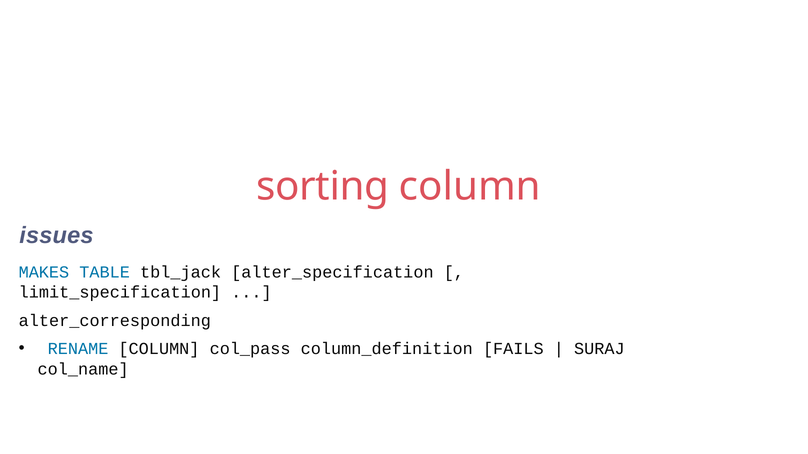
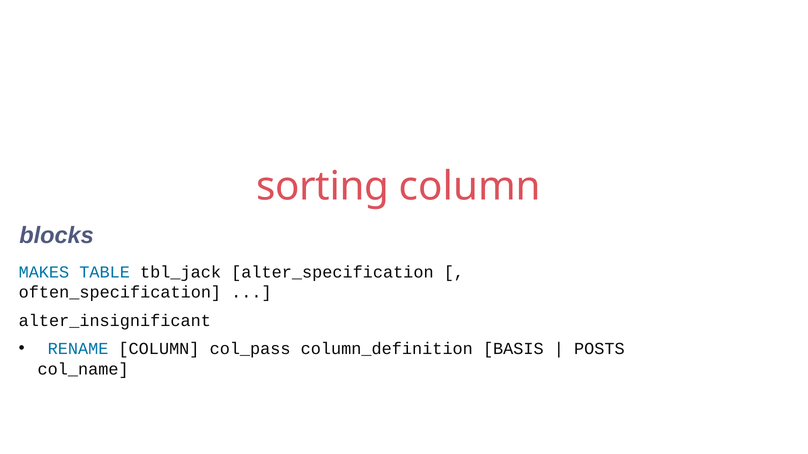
issues: issues -> blocks
limit_specification: limit_specification -> often_specification
alter_corresponding: alter_corresponding -> alter_insignificant
FAILS: FAILS -> BASIS
SURAJ: SURAJ -> POSTS
